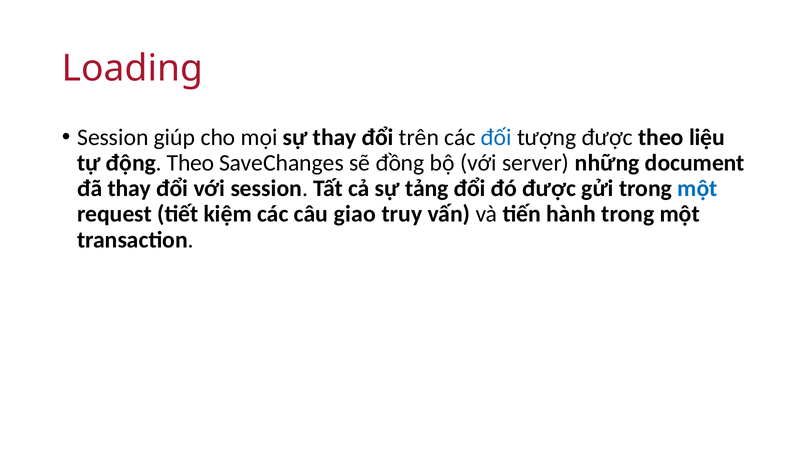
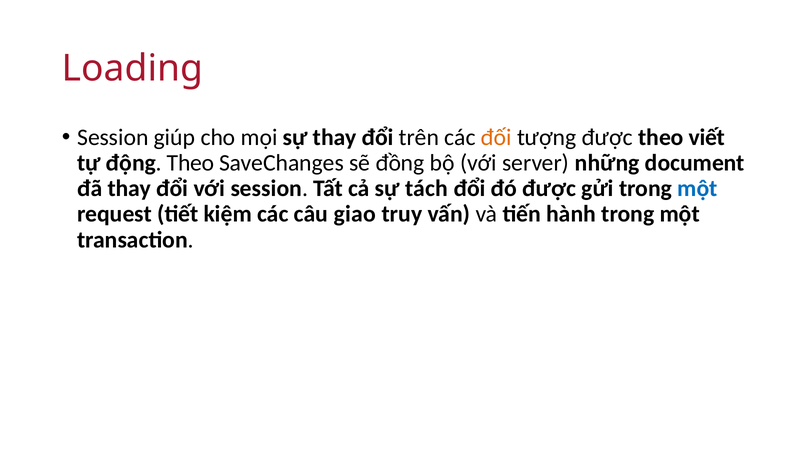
đối colour: blue -> orange
liệu: liệu -> viết
tảng: tảng -> tách
